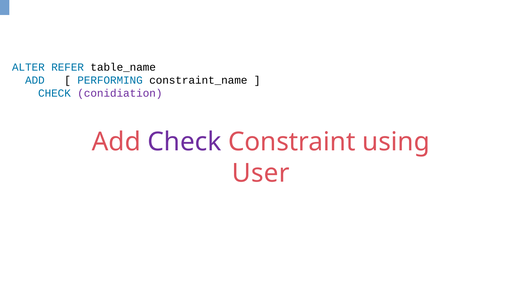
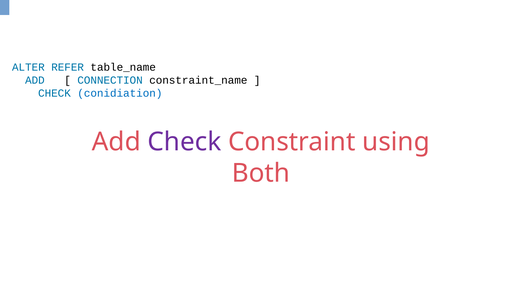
PERFORMING: PERFORMING -> CONNECTION
conidiation colour: purple -> blue
User: User -> Both
